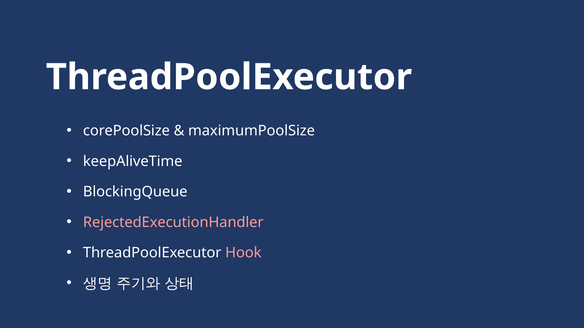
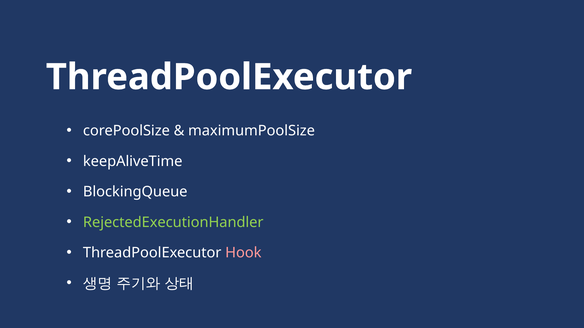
RejectedExecutionHandler colour: pink -> light green
